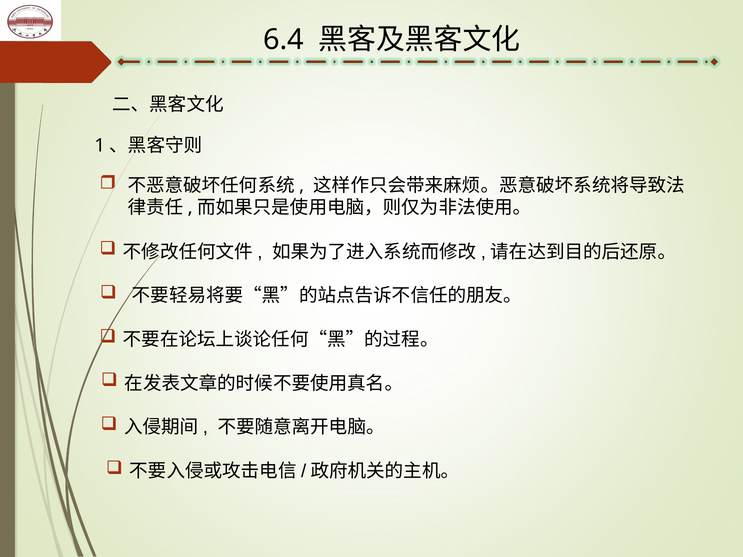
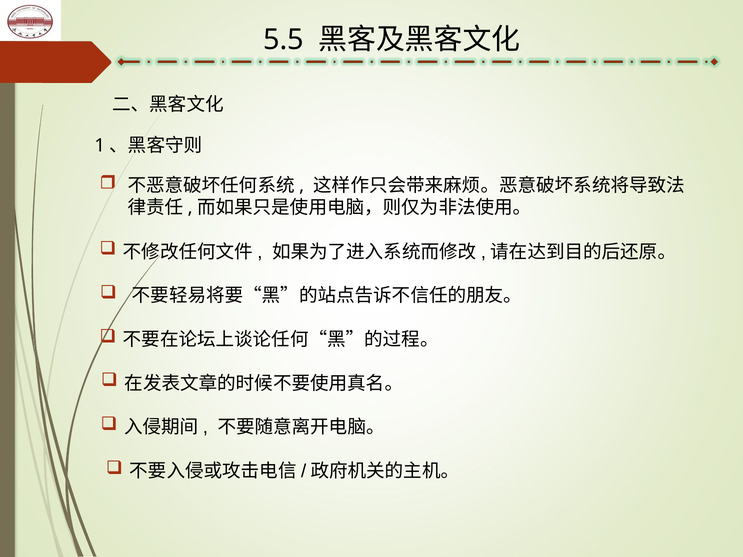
6.4: 6.4 -> 5.5
